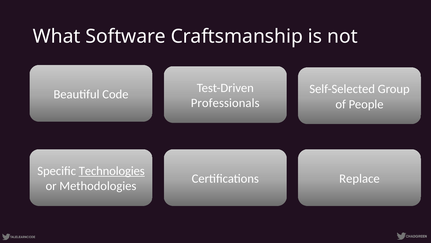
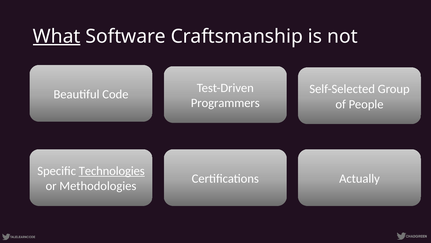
What underline: none -> present
Professionals: Professionals -> Programmers
Replace: Replace -> Actually
